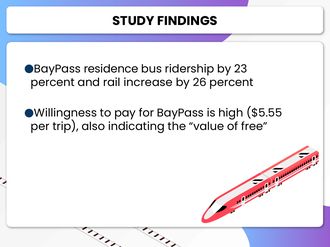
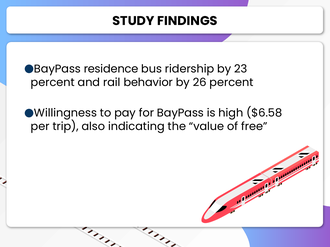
increase: increase -> behavior
$5.55: $5.55 -> $6.58
